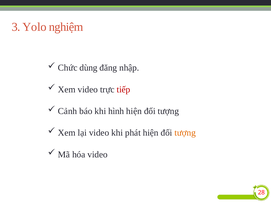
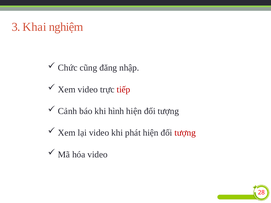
Yolo: Yolo -> Khai
dùng: dùng -> cũng
tượng at (185, 133) colour: orange -> red
